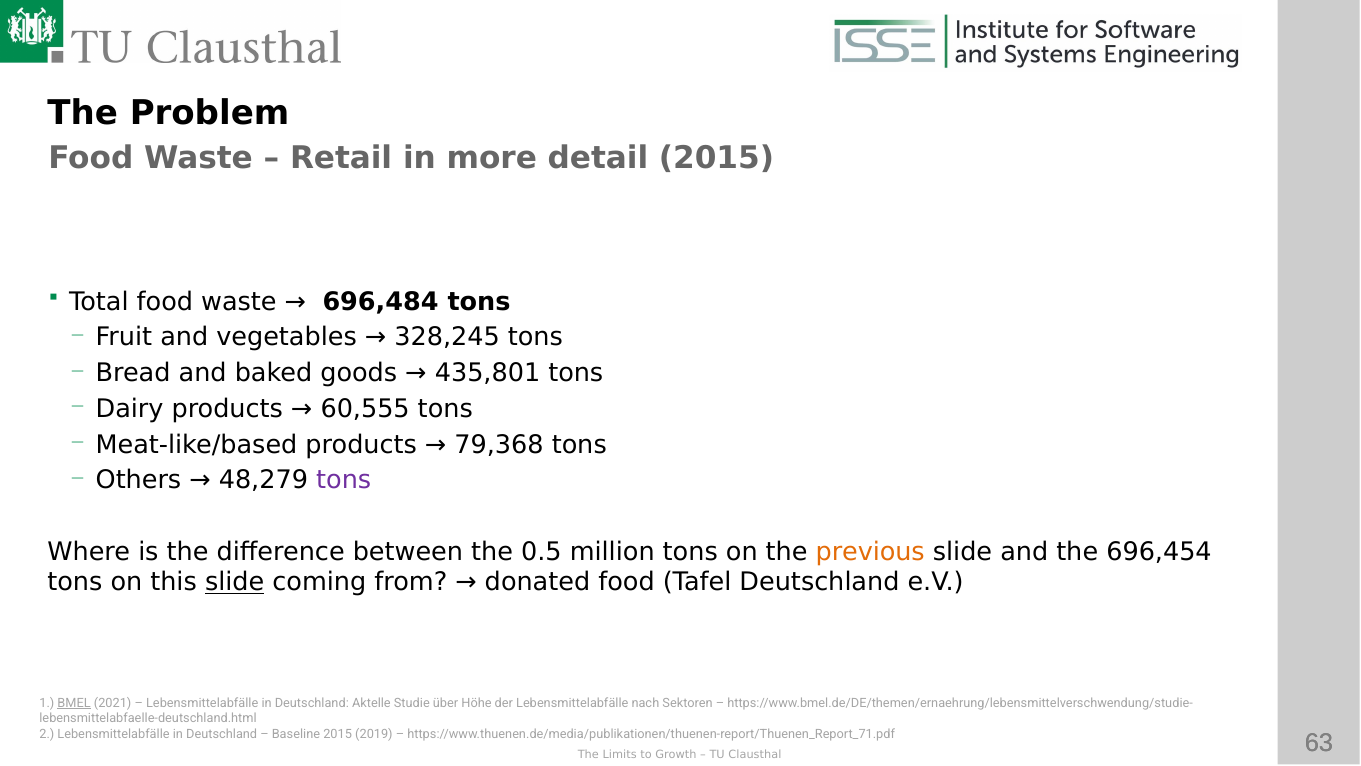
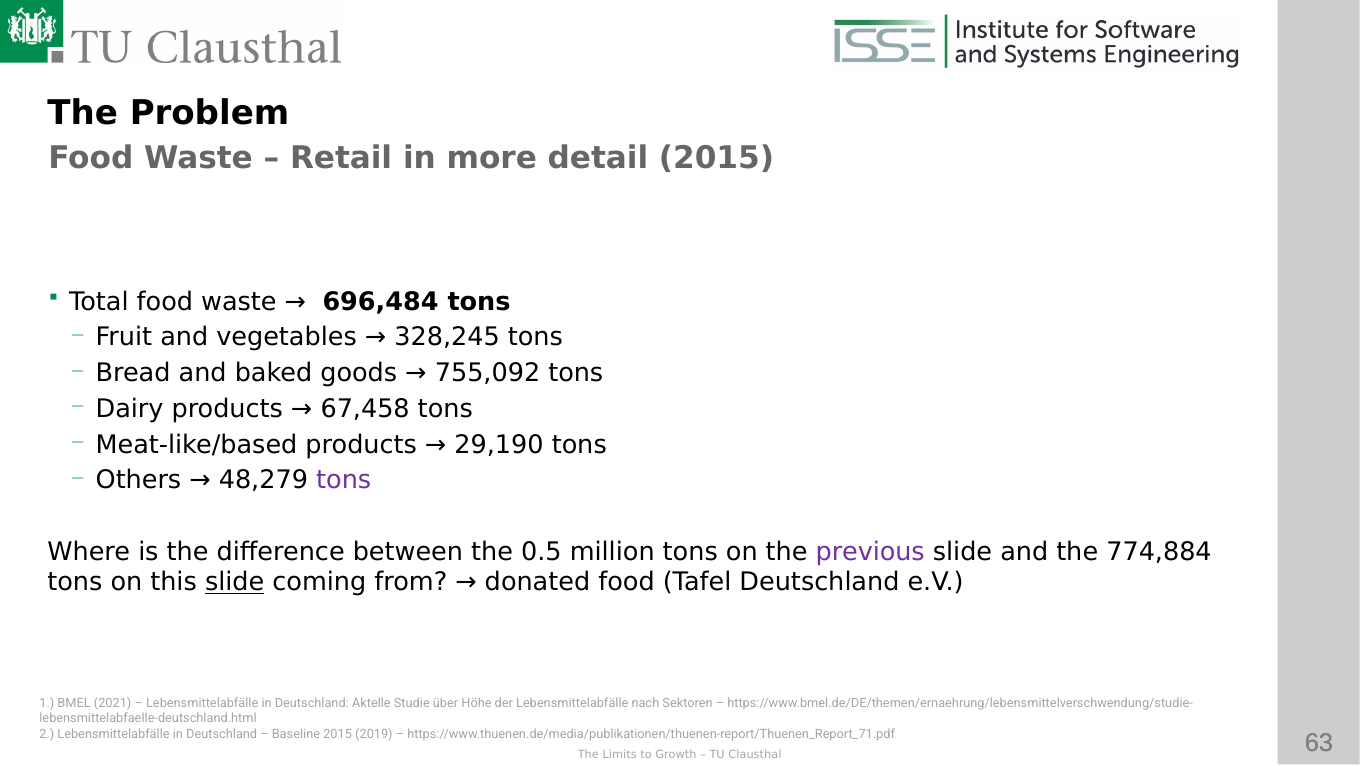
435,801: 435,801 -> 755,092
60,555: 60,555 -> 67,458
79,368: 79,368 -> 29,190
previous colour: orange -> purple
696,454: 696,454 -> 774,884
BMEL underline: present -> none
